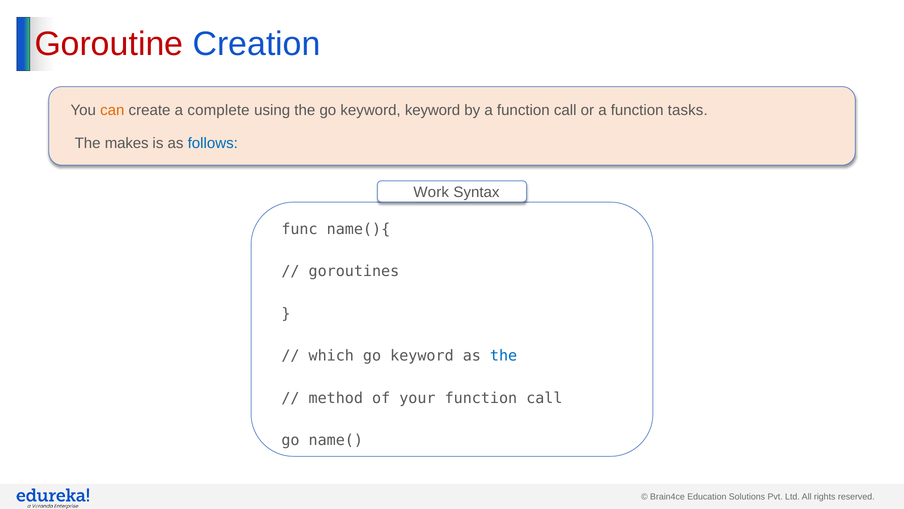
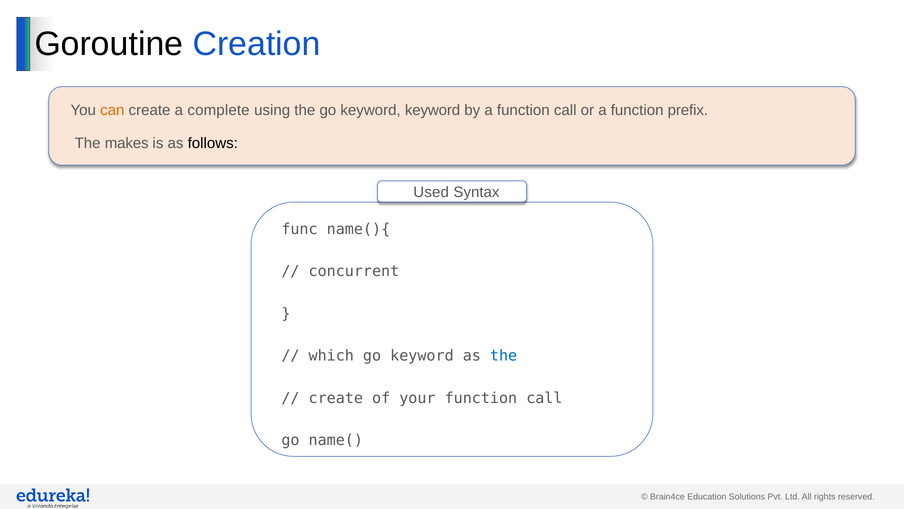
Goroutine colour: red -> black
tasks: tasks -> prefix
follows colour: blue -> black
Work: Work -> Used
goroutines: goroutines -> concurrent
method at (336, 398): method -> create
